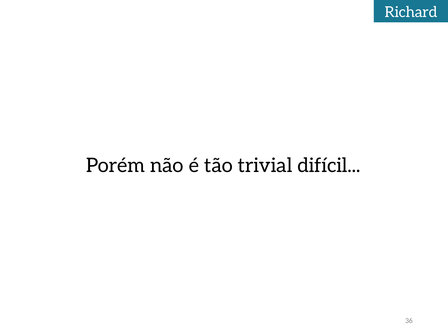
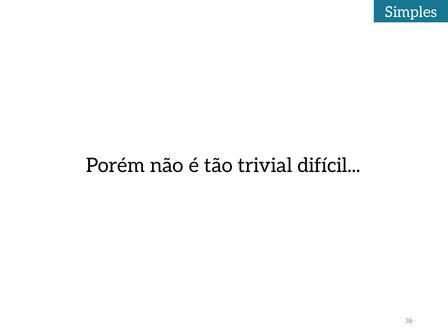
Richard: Richard -> Simples
